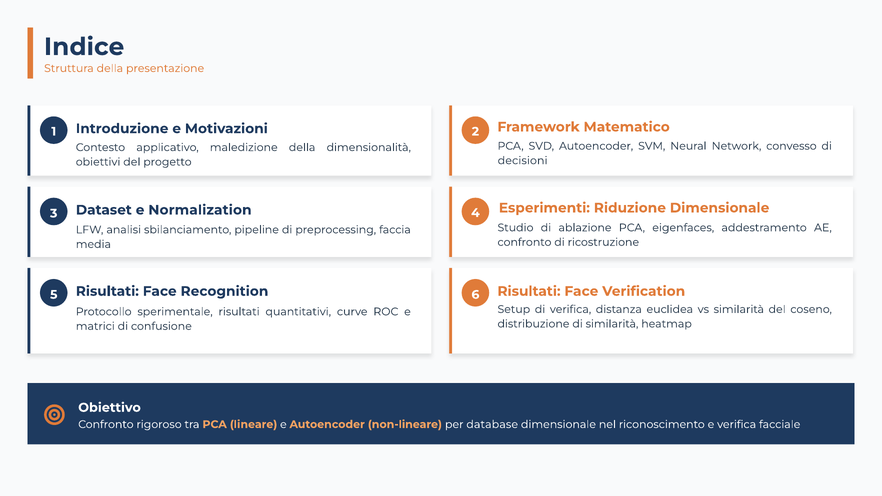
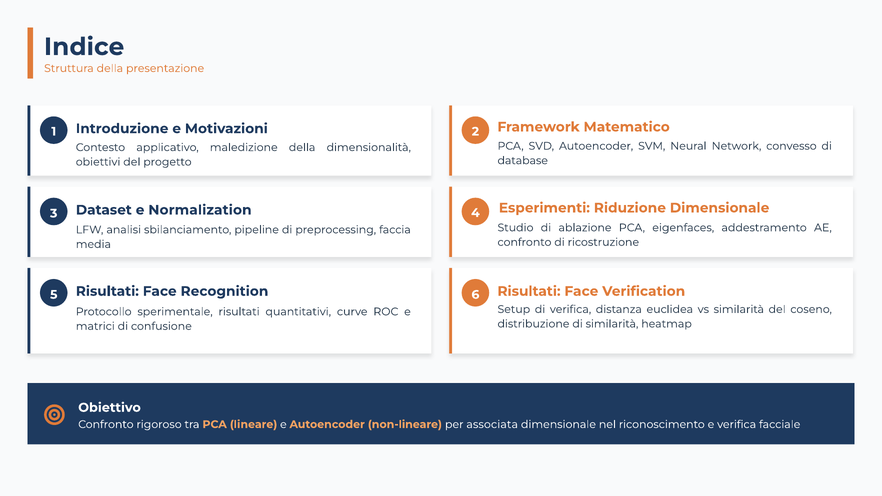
decisioni: decisioni -> database
database: database -> associata
